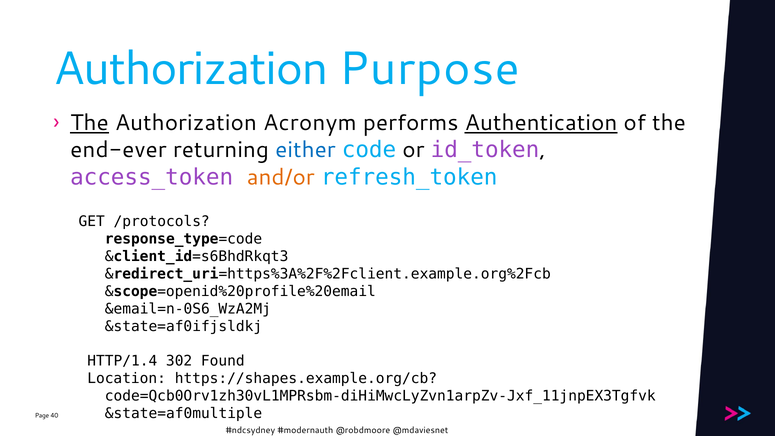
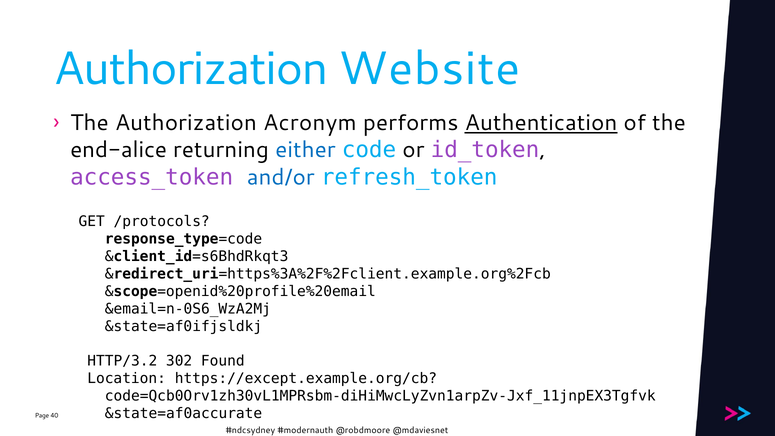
Purpose: Purpose -> Website
The at (89, 123) underline: present -> none
end-ever: end-ever -> end-alice
and/or colour: orange -> blue
HTTP/1.4: HTTP/1.4 -> HTTP/3.2
https://shapes.example.org/cb: https://shapes.example.org/cb -> https://except.example.org/cb
&state=af0multiple: &state=af0multiple -> &state=af0accurate
